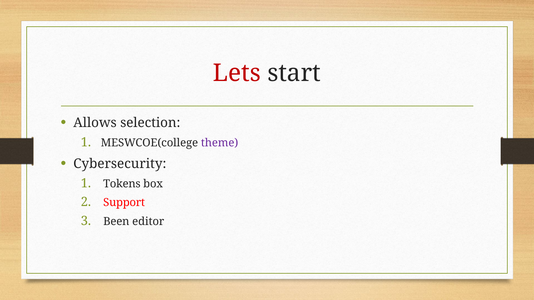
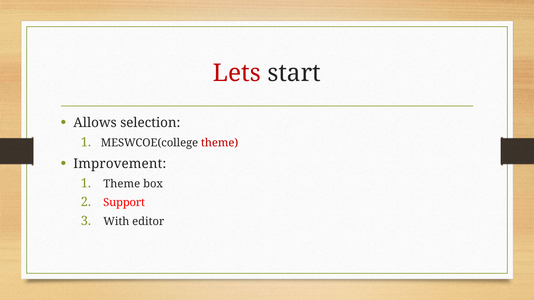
theme at (220, 143) colour: purple -> red
Cybersecurity: Cybersecurity -> Improvement
Tokens at (122, 184): Tokens -> Theme
Been: Been -> With
